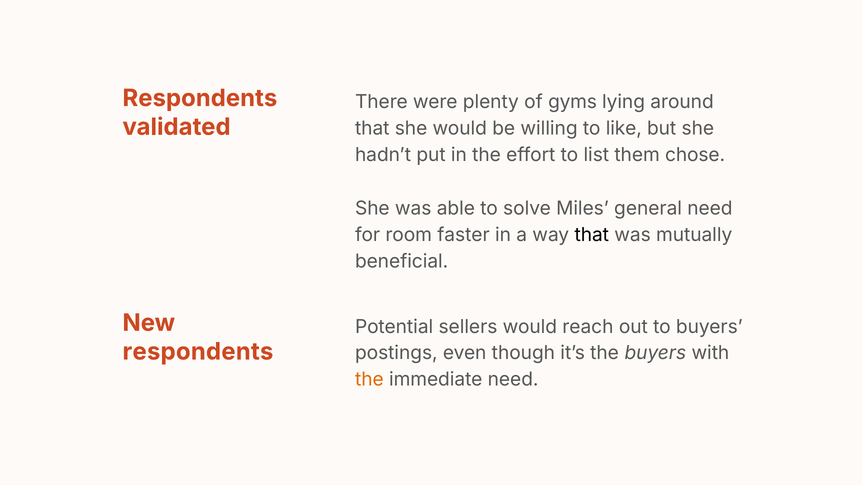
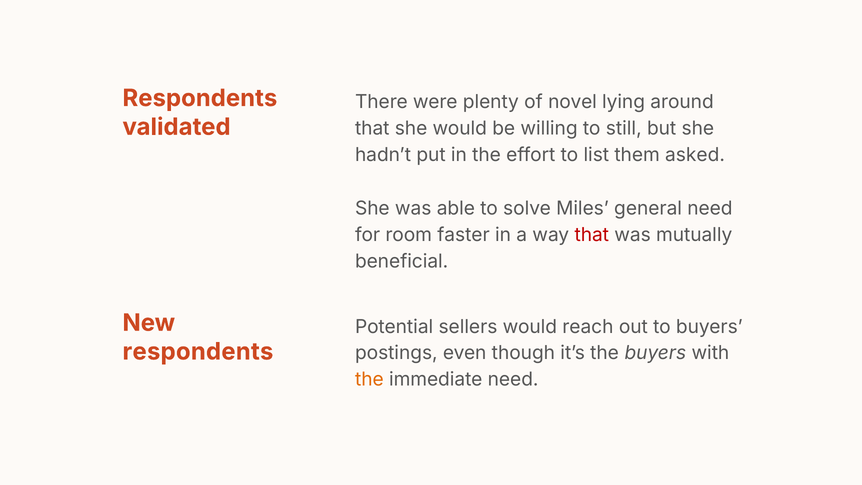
gyms: gyms -> novel
like: like -> still
chose: chose -> asked
that at (592, 235) colour: black -> red
